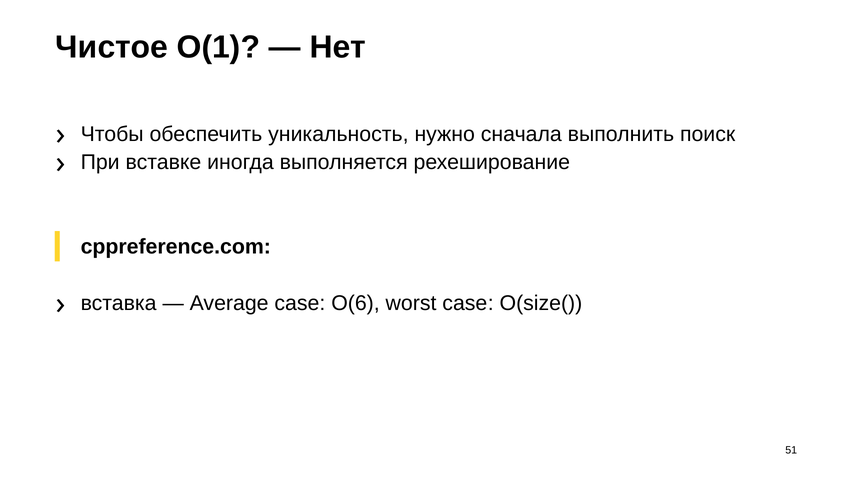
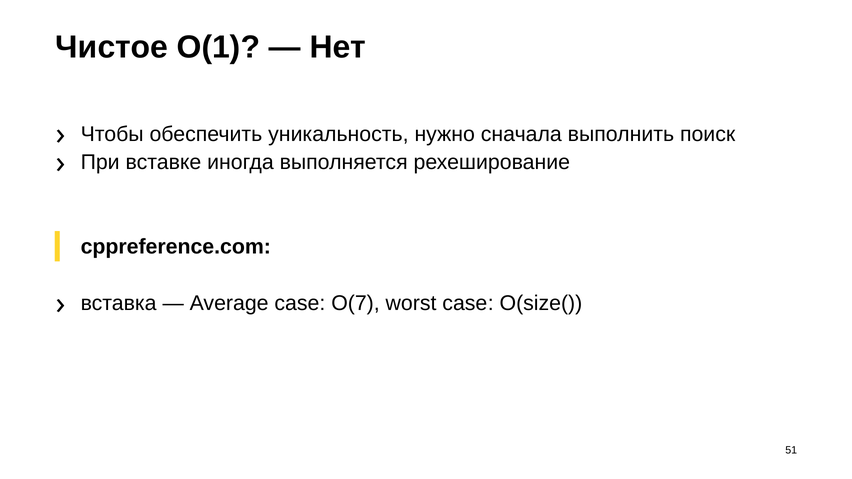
O(6: O(6 -> O(7
